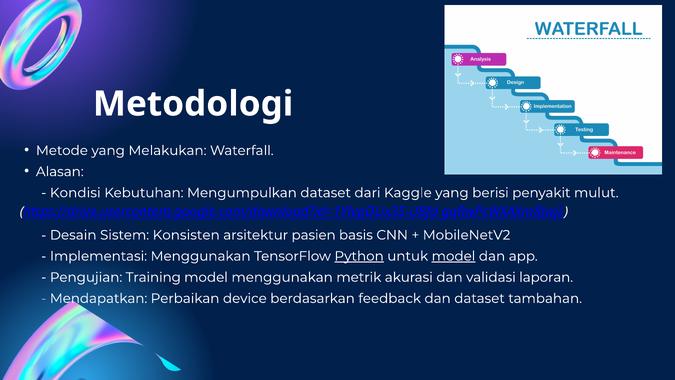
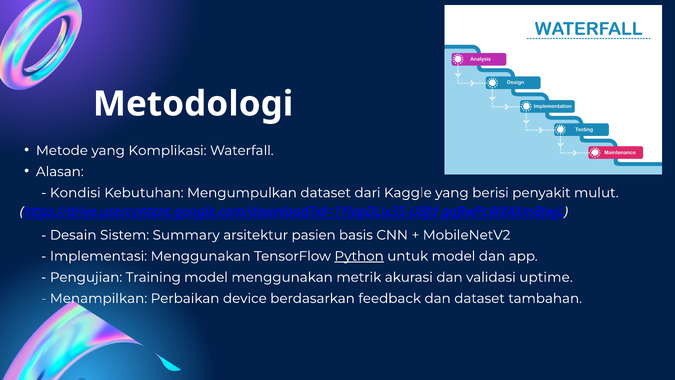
Melakukan: Melakukan -> Komplikasi
Konsisten: Konsisten -> Summary
model at (454, 256) underline: present -> none
laporan: laporan -> uptime
Mendapatkan: Mendapatkan -> Menampilkan
